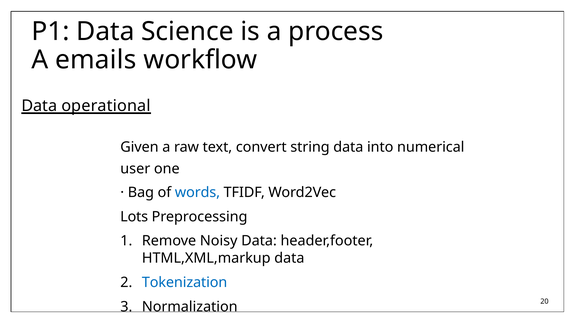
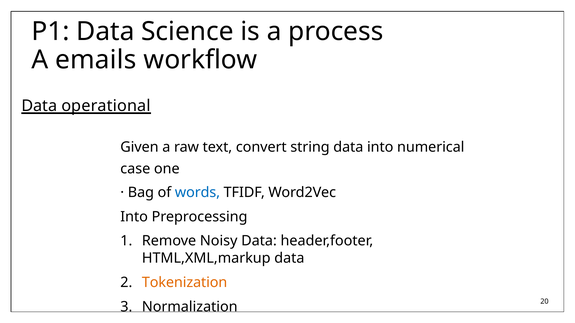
user: user -> case
Lots at (134, 217): Lots -> Into
Tokenization colour: blue -> orange
